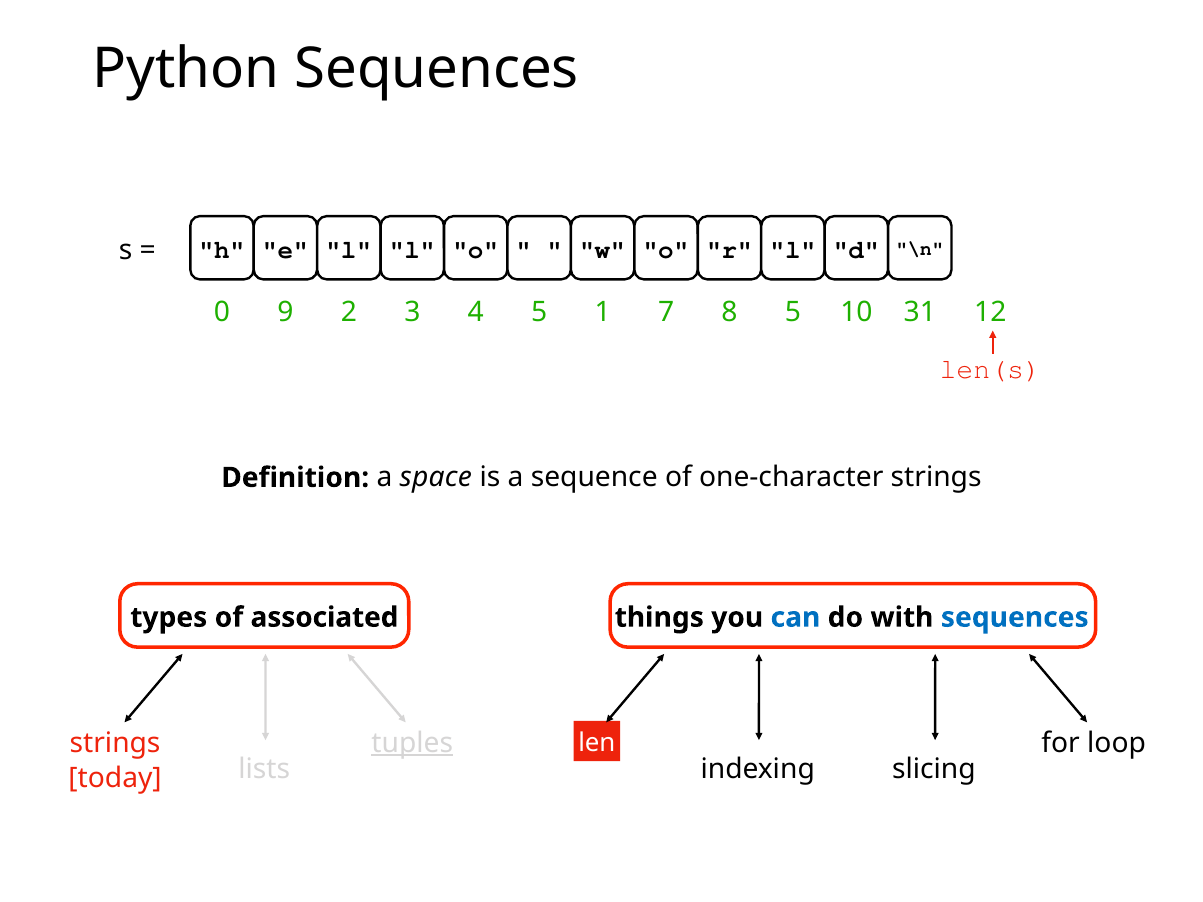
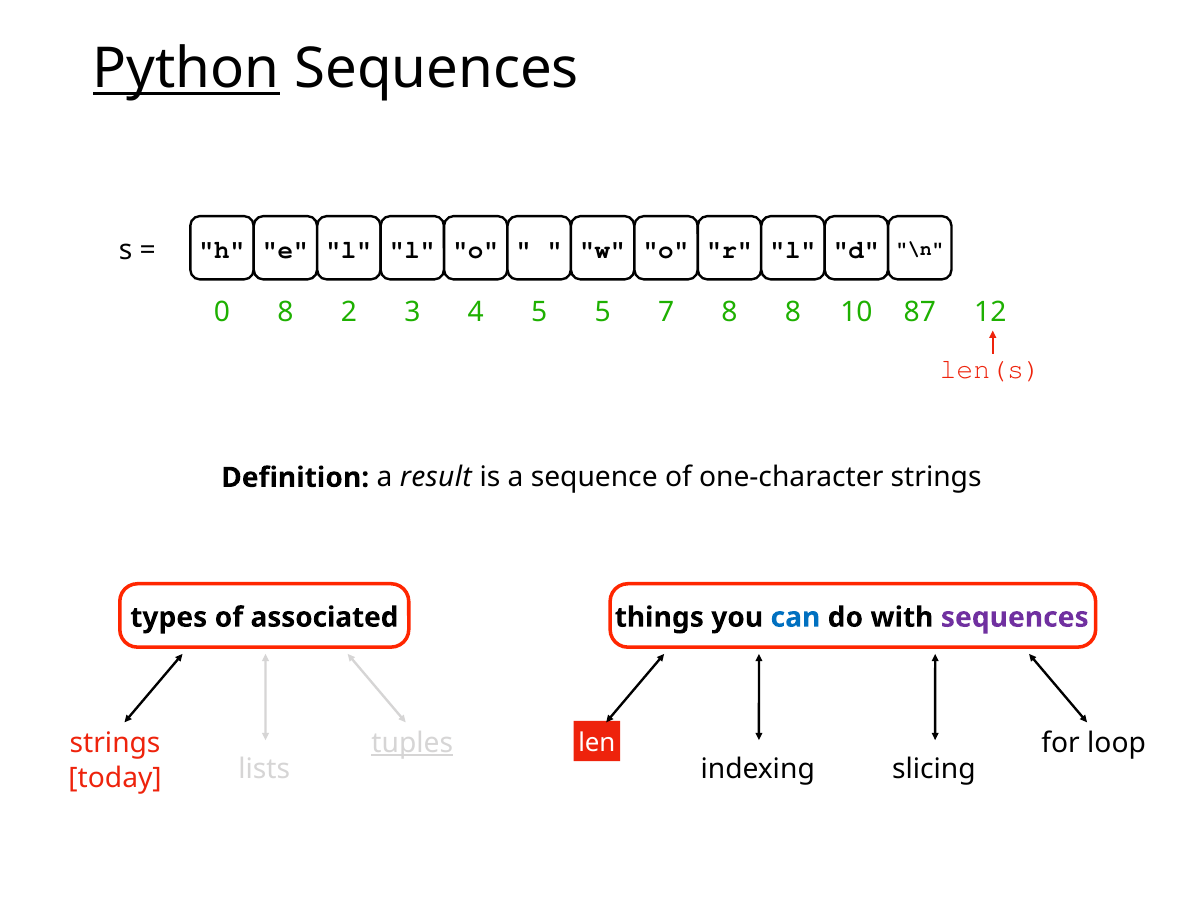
Python underline: none -> present
0 9: 9 -> 8
5 1: 1 -> 5
8 5: 5 -> 8
31: 31 -> 87
space: space -> result
sequences at (1015, 618) colour: blue -> purple
